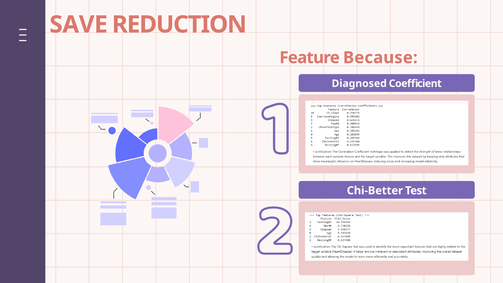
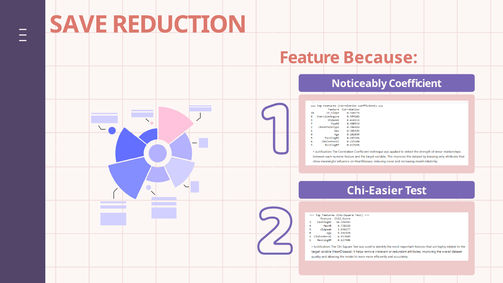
Diagnosed: Diagnosed -> Noticeably
Chi-Better: Chi-Better -> Chi-Easier
